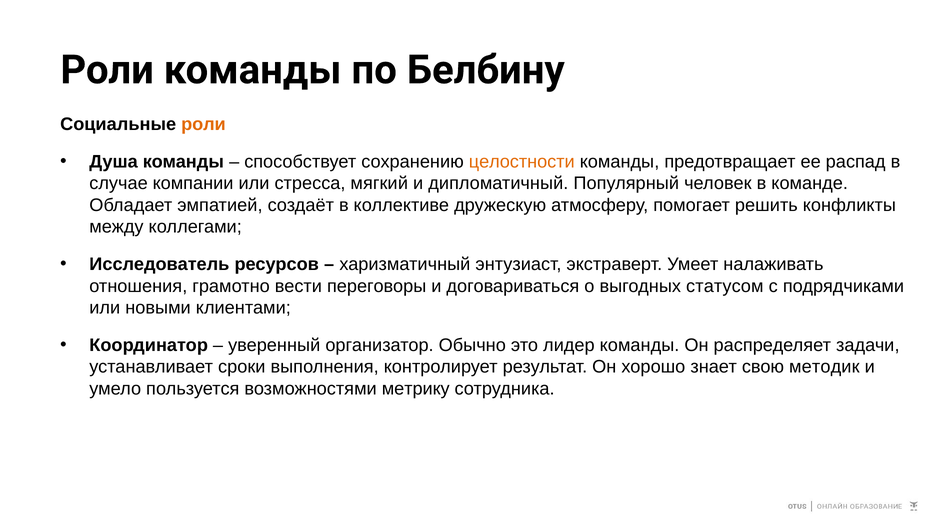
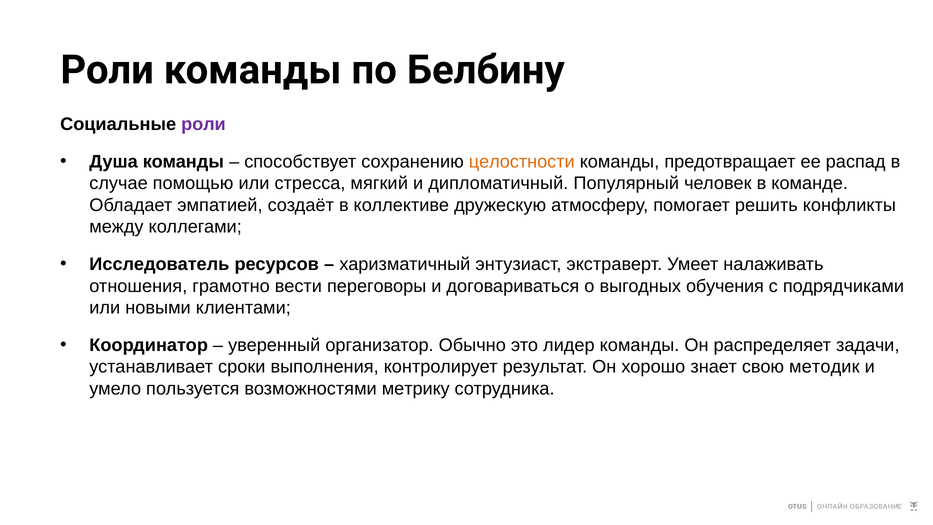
роли at (203, 124) colour: orange -> purple
компании: компании -> помощью
статусом: статусом -> обучения
